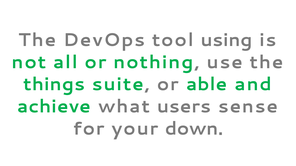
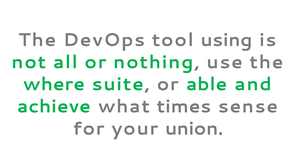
things: things -> where
users: users -> times
down: down -> union
